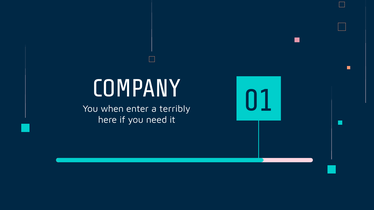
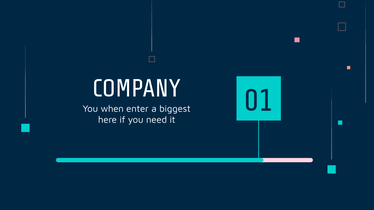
terribly: terribly -> biggest
